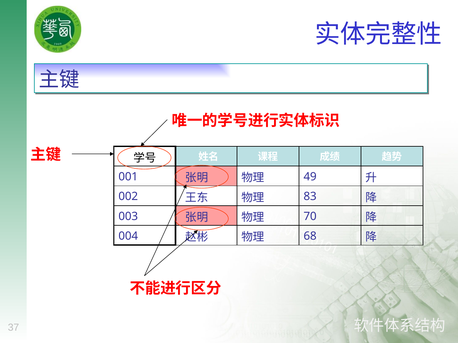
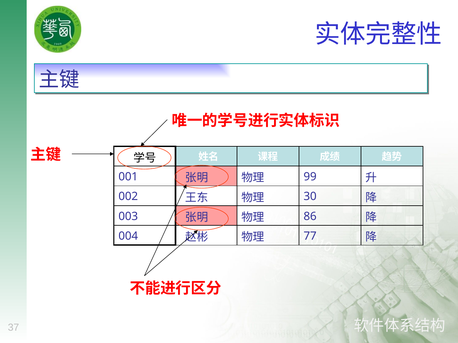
49: 49 -> 99
83: 83 -> 30
70: 70 -> 86
68: 68 -> 77
